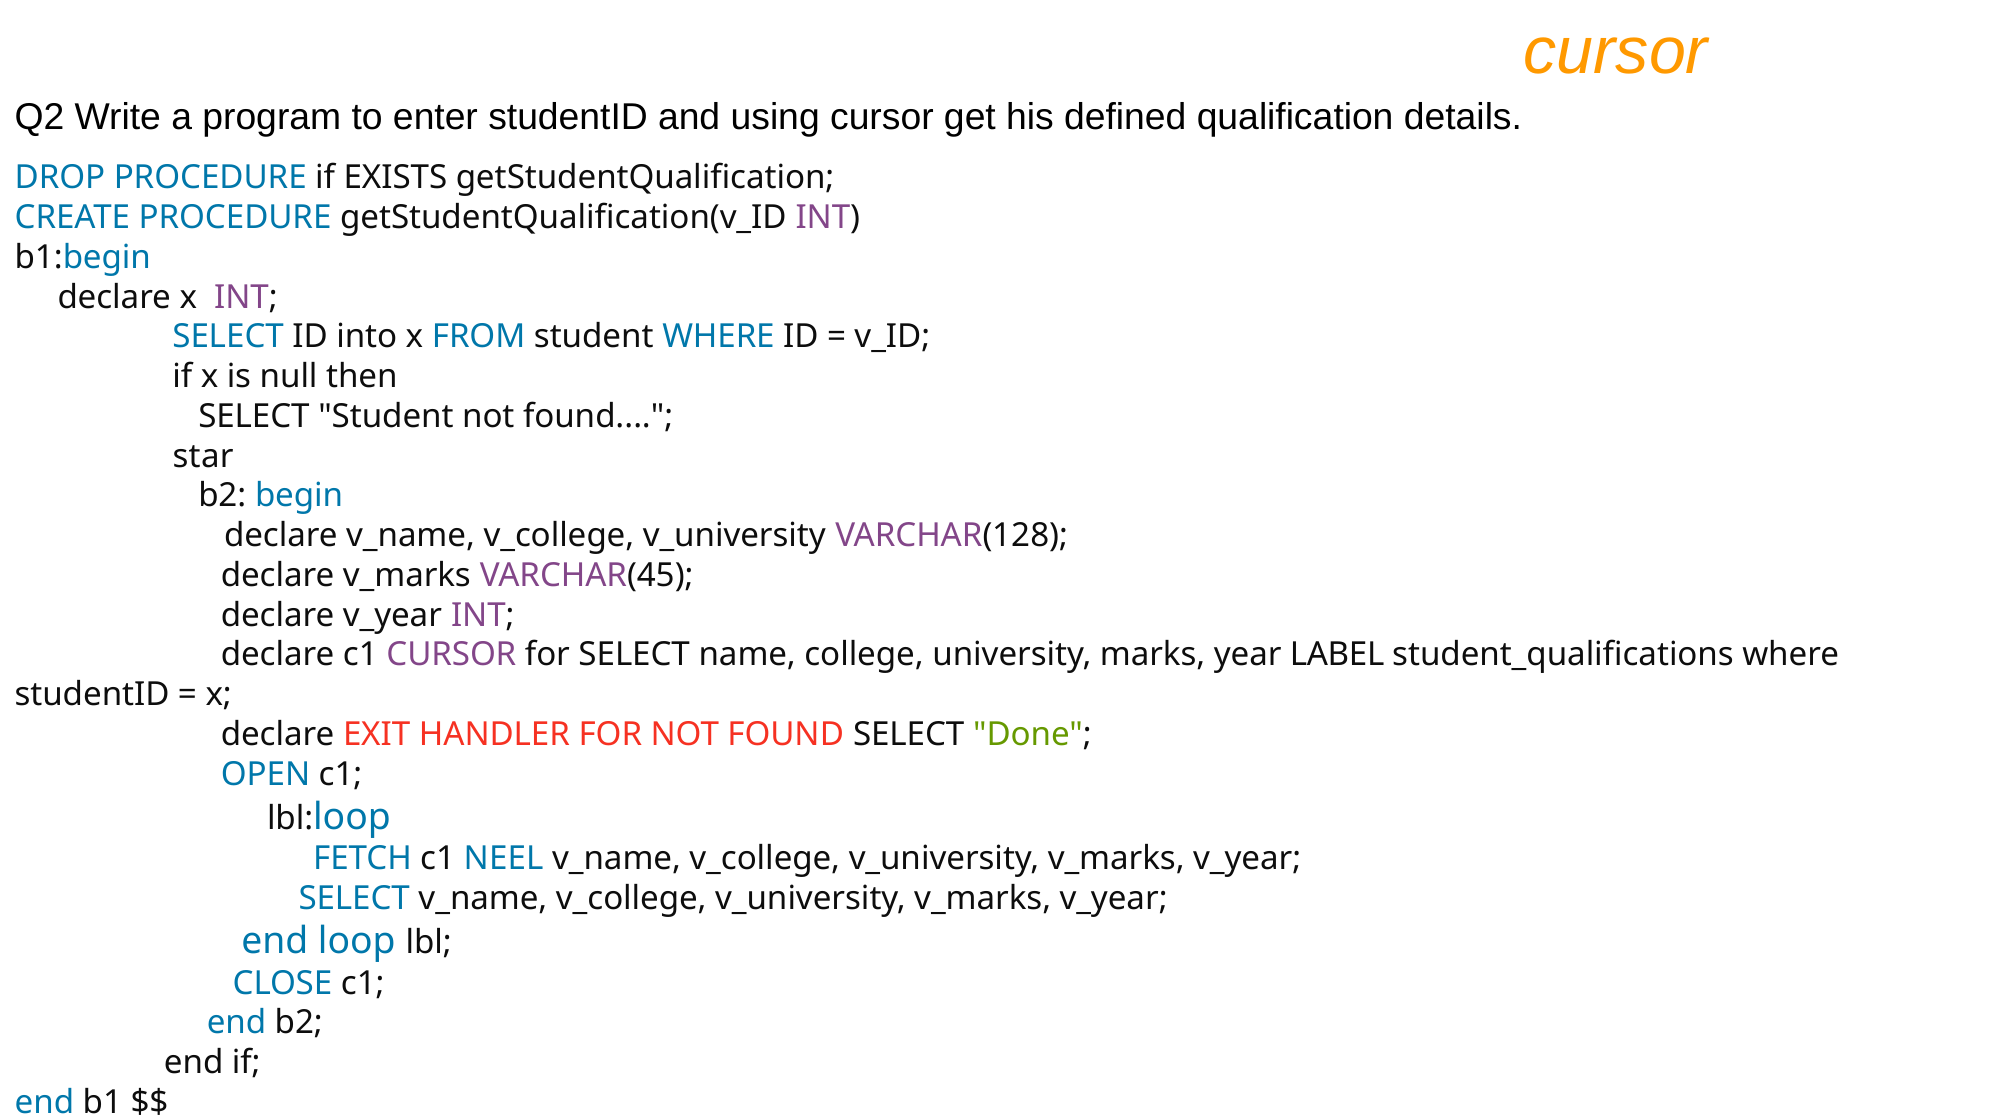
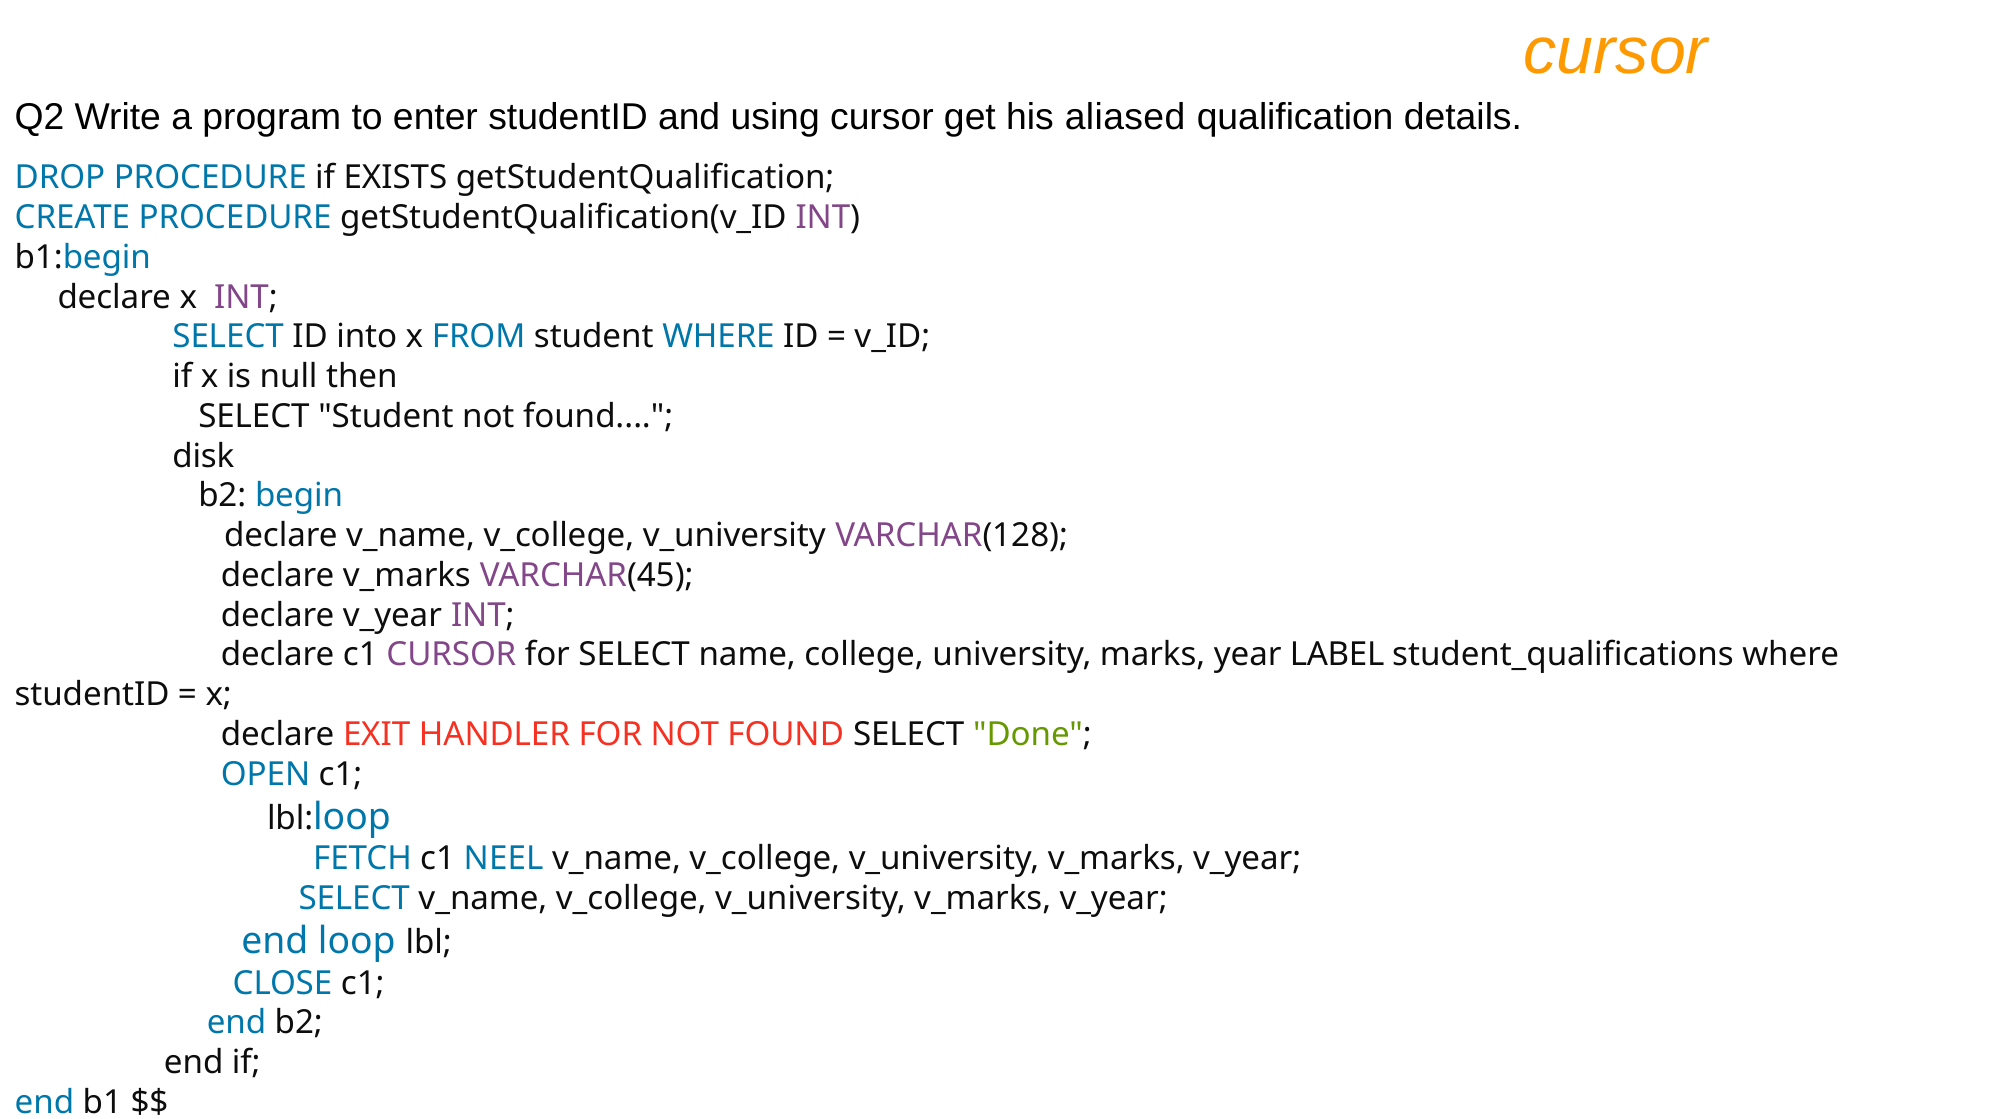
defined: defined -> aliased
star: star -> disk
